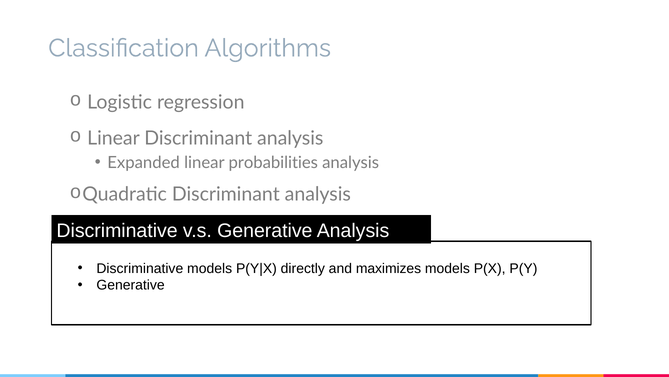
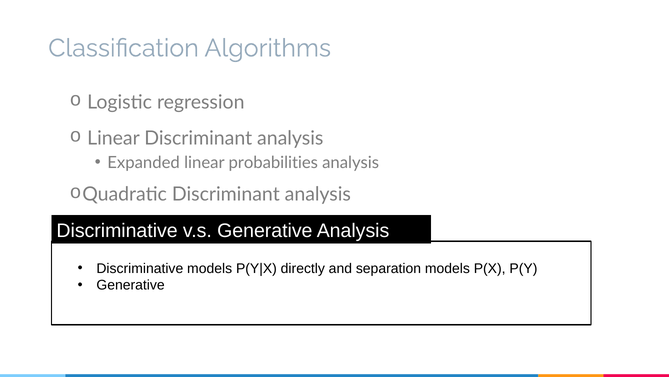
maximizes: maximizes -> separation
